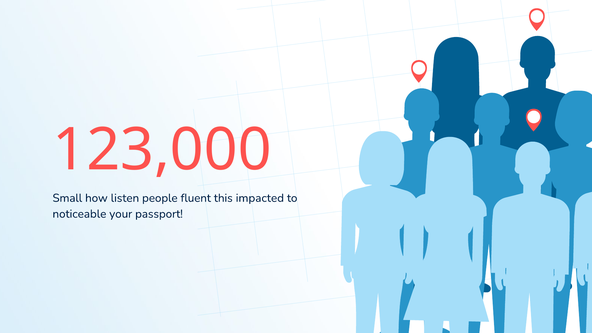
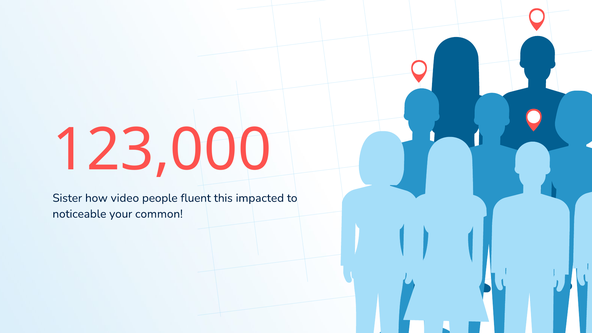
Small: Small -> Sister
listen: listen -> video
passport: passport -> common
